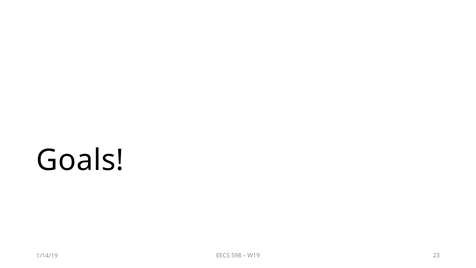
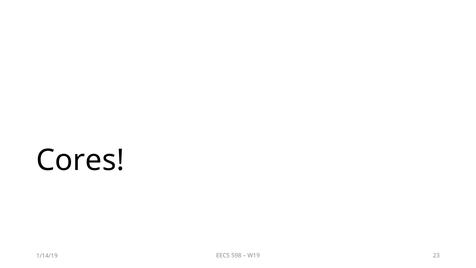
Goals: Goals -> Cores
